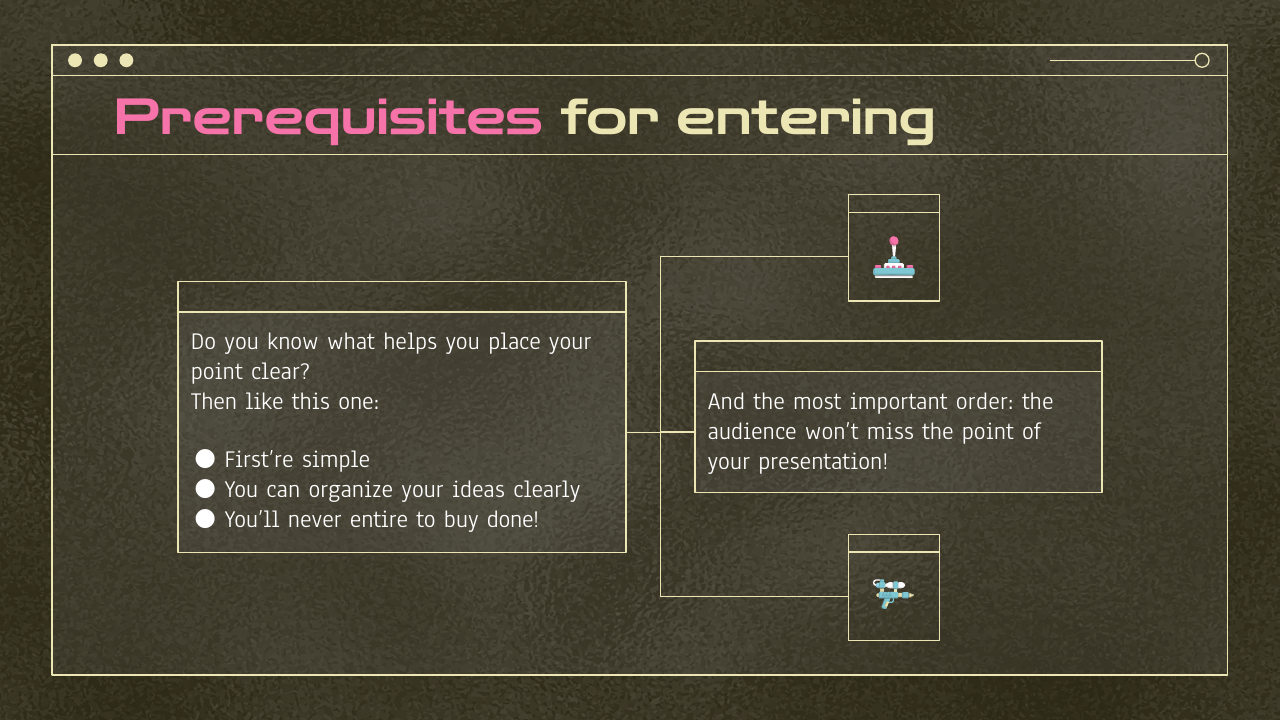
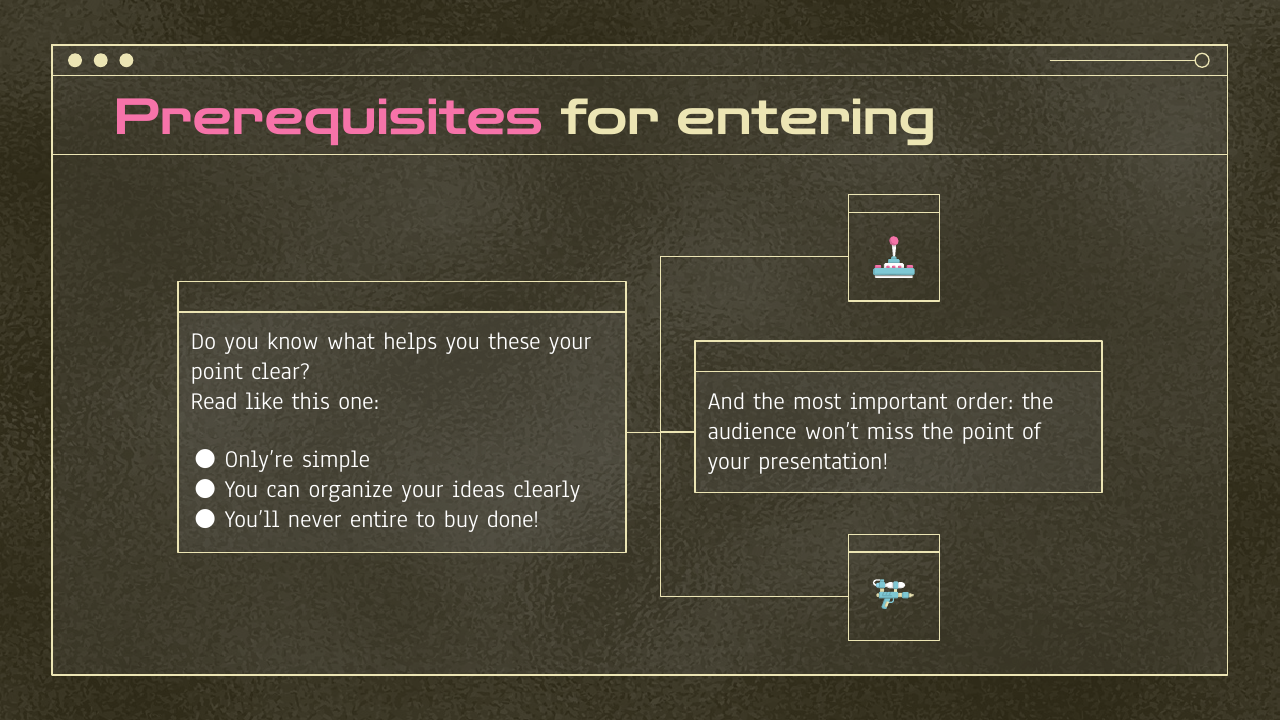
place: place -> these
Then: Then -> Read
First’re: First’re -> Only’re
